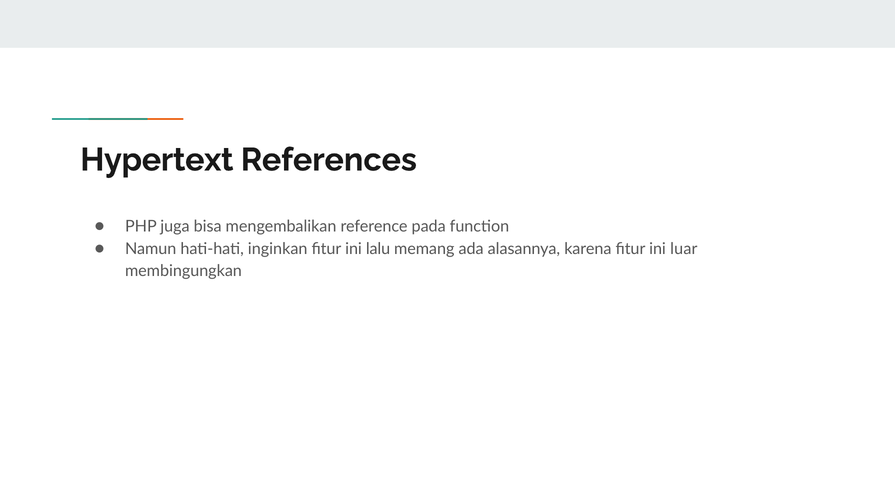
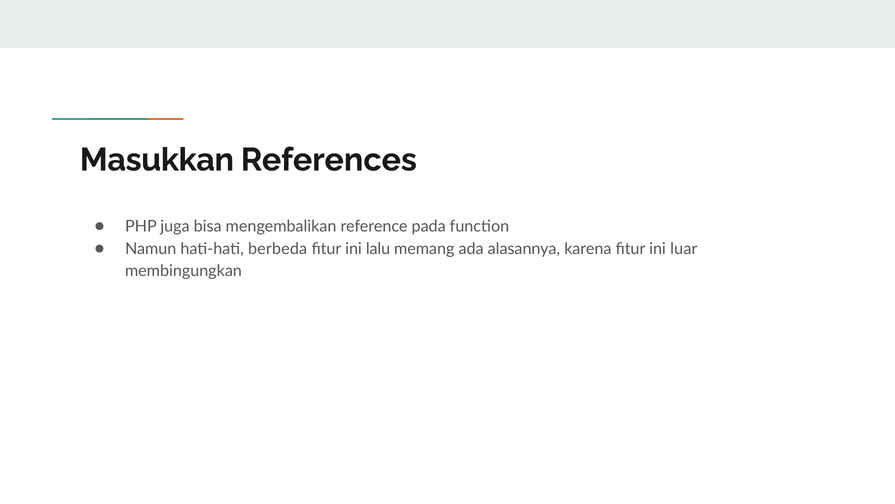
Hypertext: Hypertext -> Masukkan
inginkan: inginkan -> berbeda
